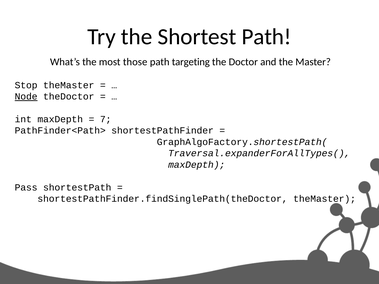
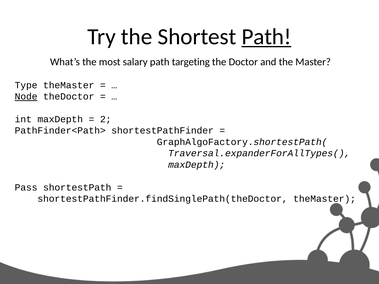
Path at (267, 37) underline: none -> present
those: those -> salary
Stop: Stop -> Type
7: 7 -> 2
